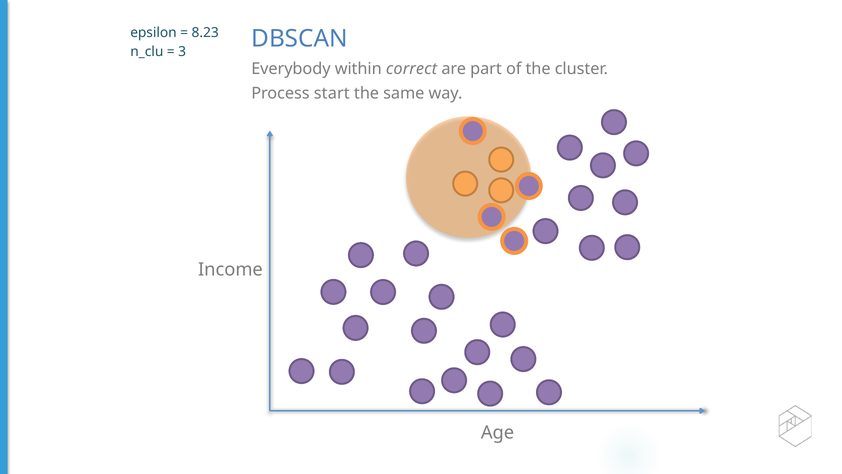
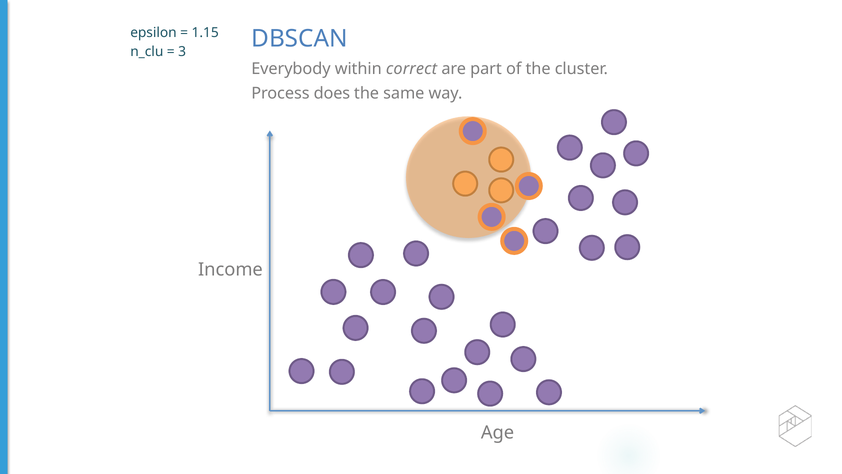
8.23: 8.23 -> 1.15
start: start -> does
